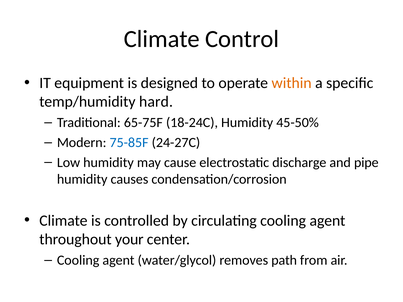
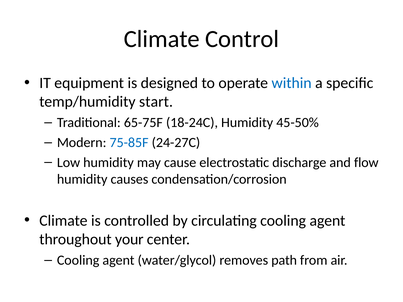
within colour: orange -> blue
hard: hard -> start
pipe: pipe -> flow
